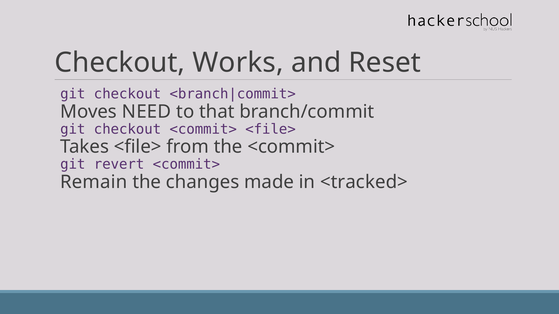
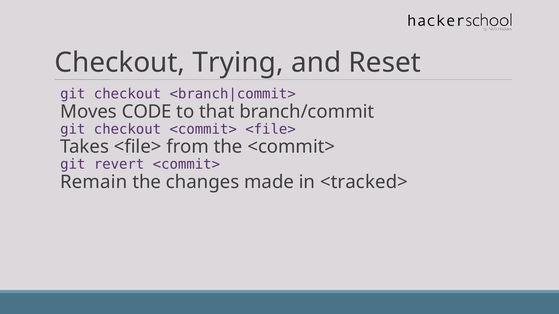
Works: Works -> Trying
NEED: NEED -> CODE
